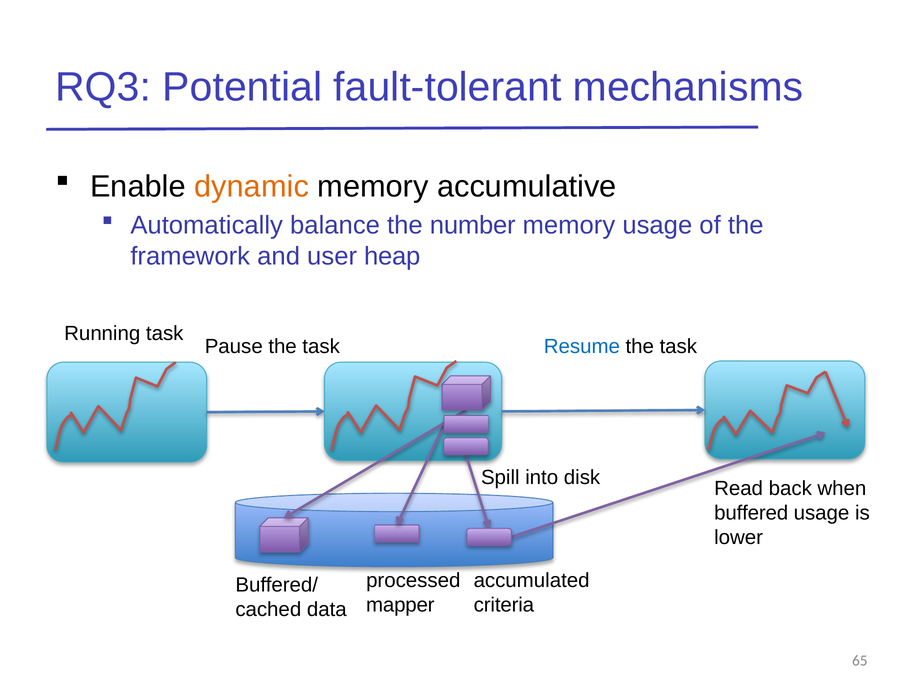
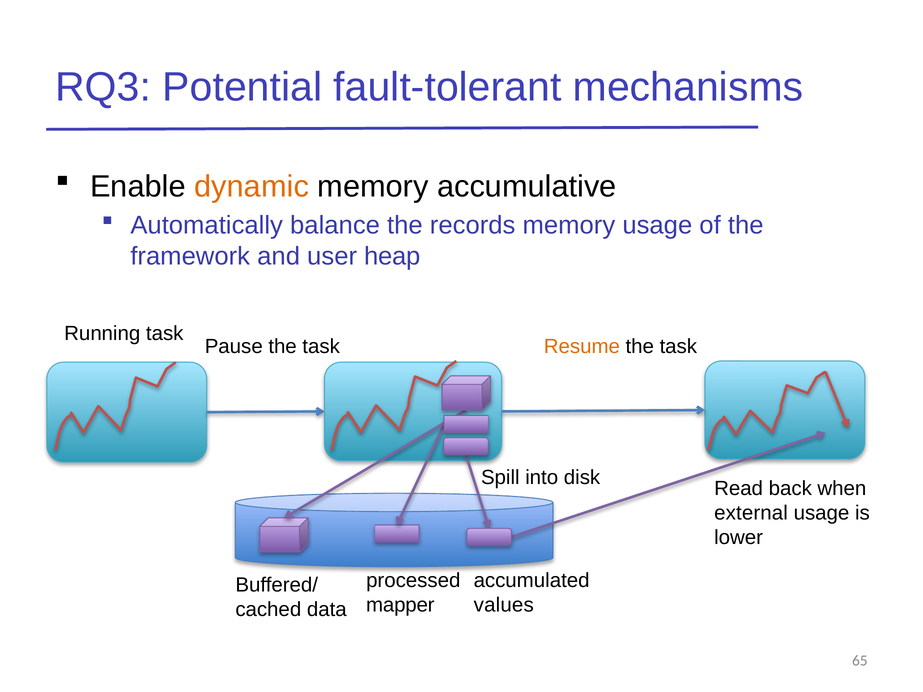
number: number -> records
Resume colour: blue -> orange
buffered: buffered -> external
criteria: criteria -> values
